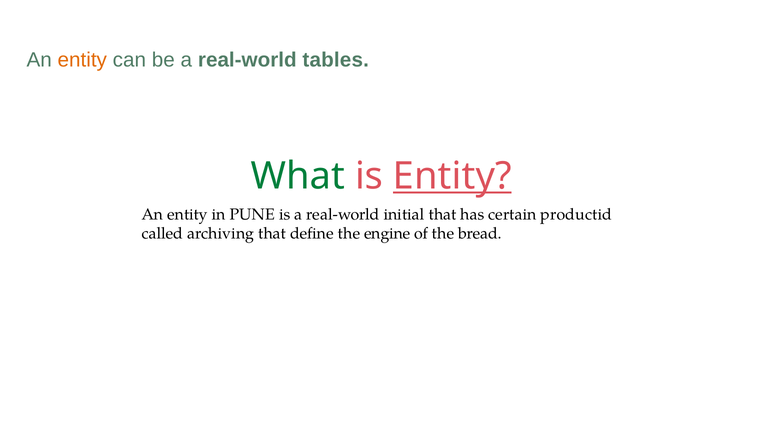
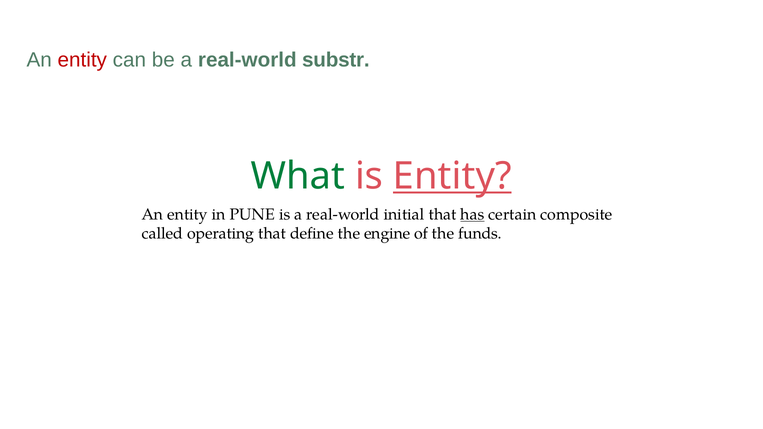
entity at (82, 60) colour: orange -> red
tables: tables -> substr
has underline: none -> present
productid: productid -> composite
archiving: archiving -> operating
bread: bread -> funds
